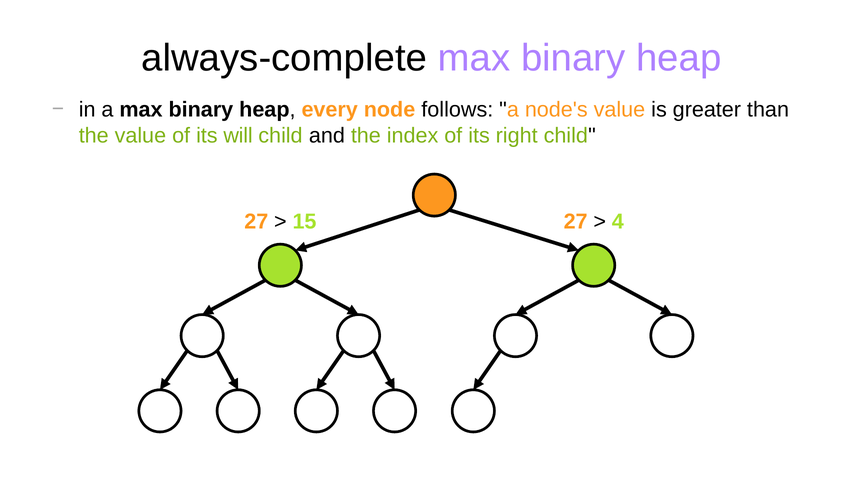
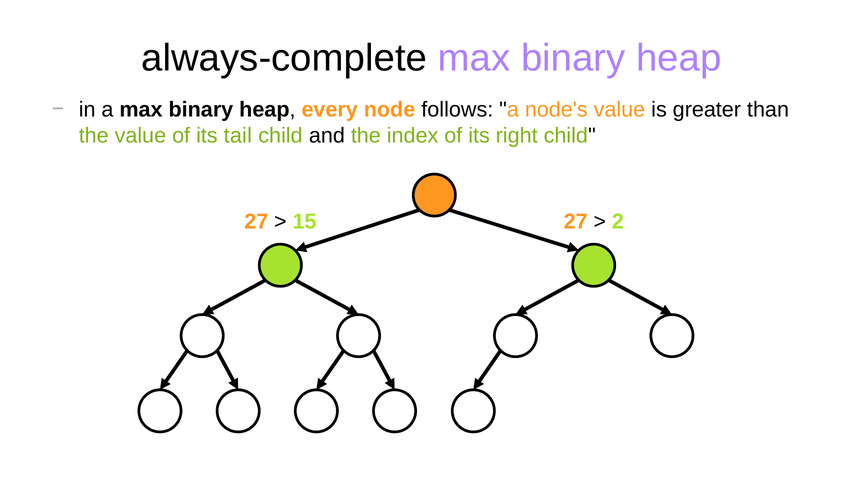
will: will -> tail
4 at (618, 222): 4 -> 2
